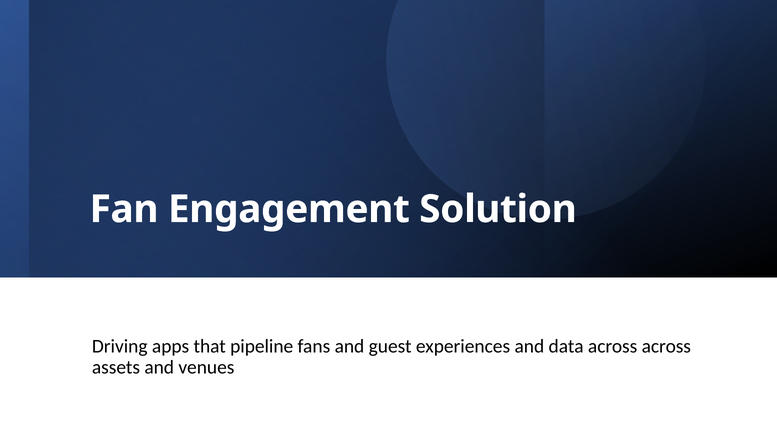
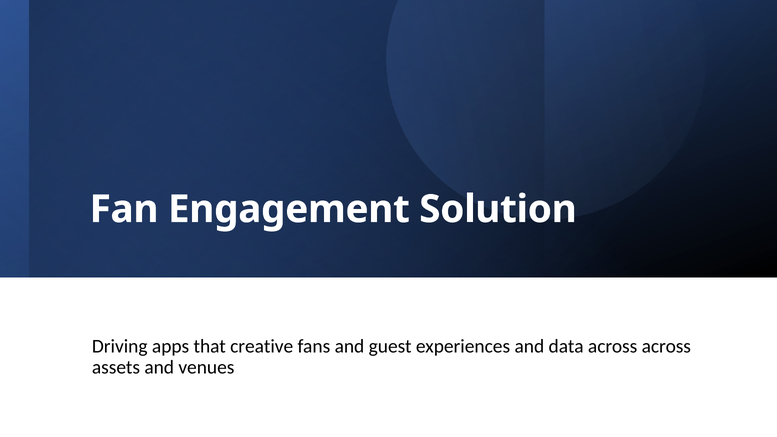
pipeline: pipeline -> creative
